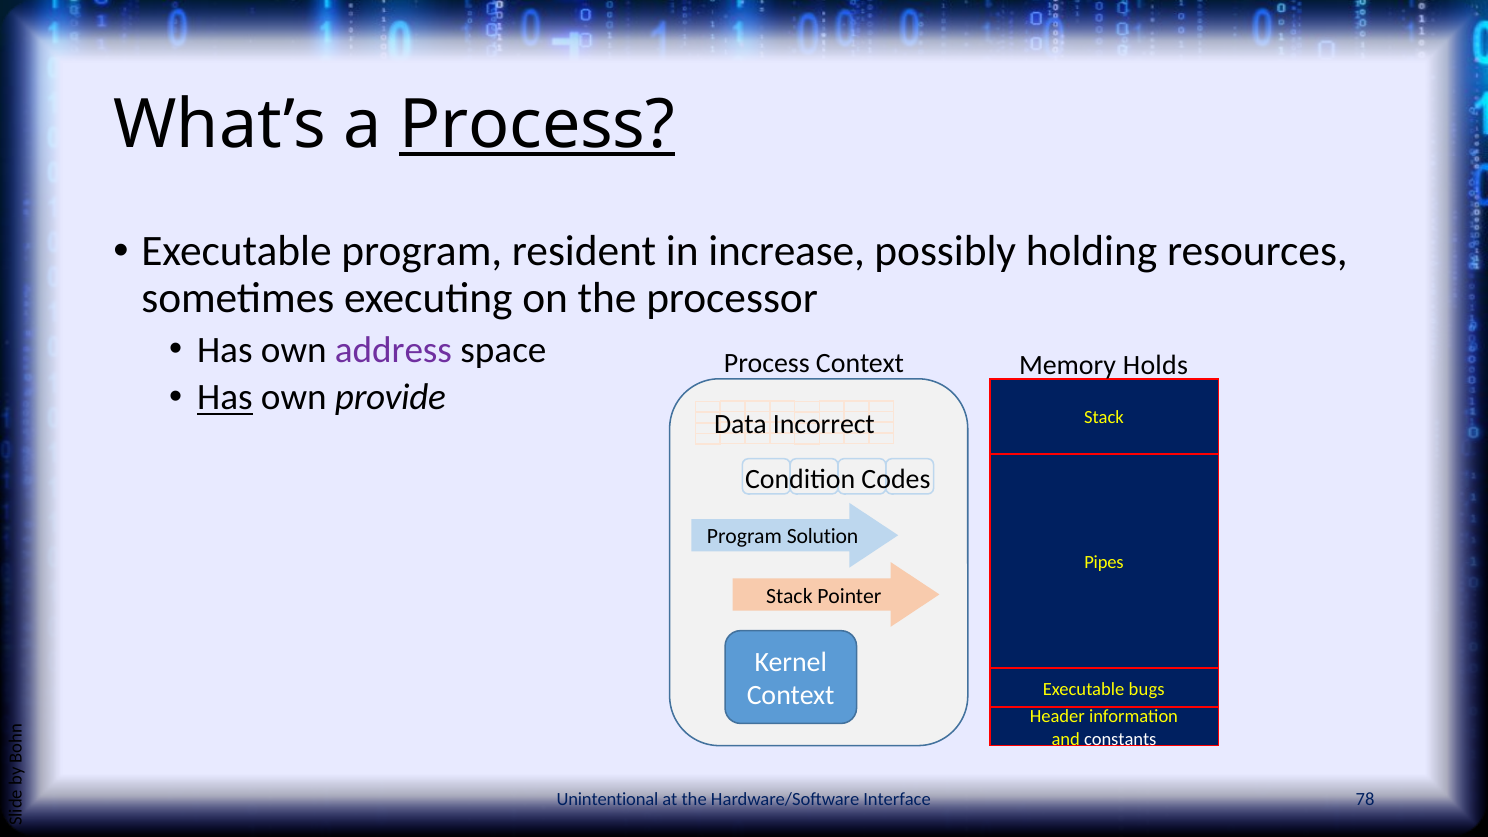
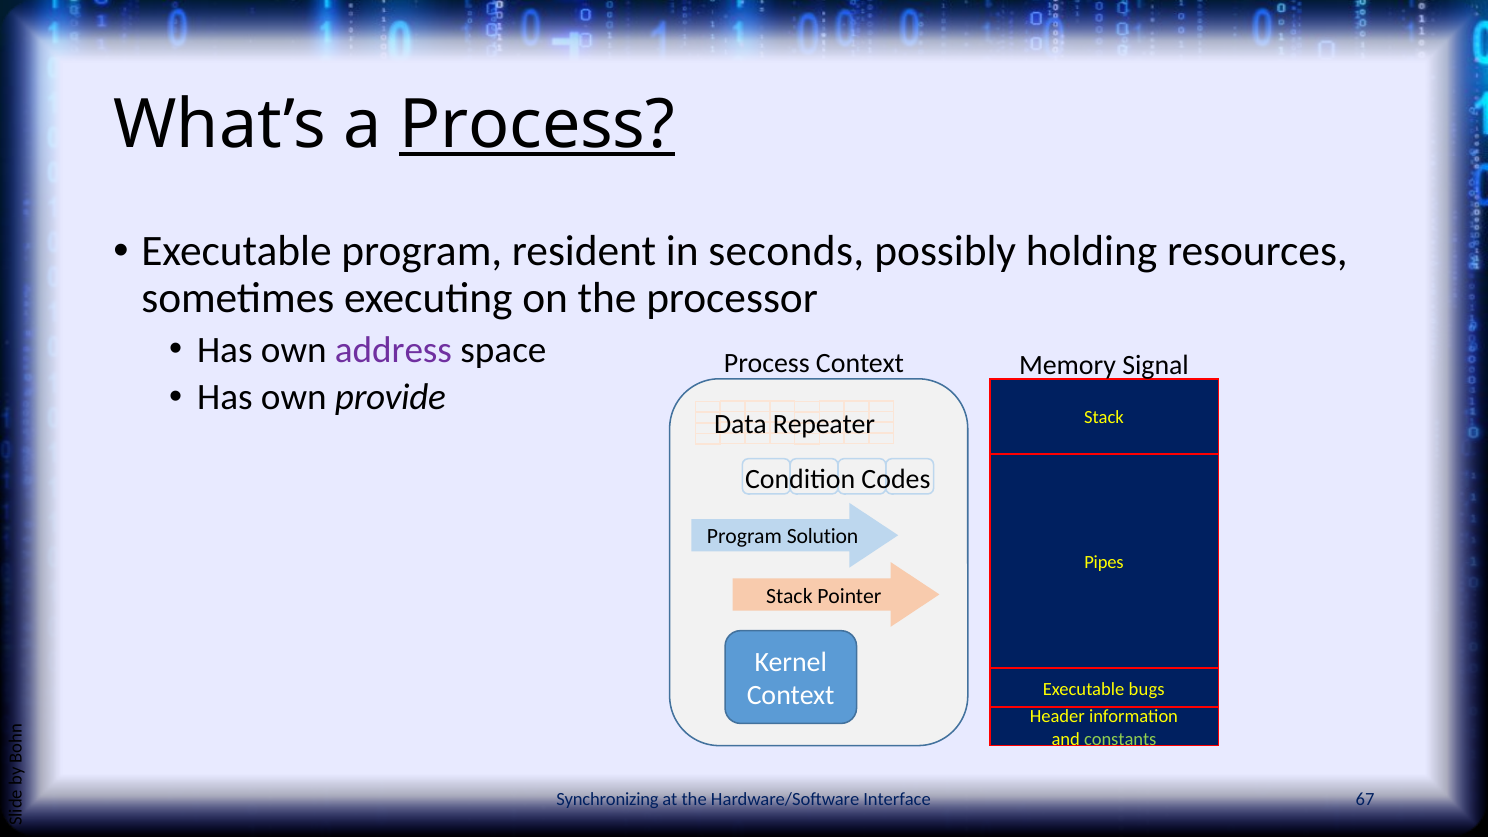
increase: increase -> seconds
Holds: Holds -> Signal
Has at (225, 398) underline: present -> none
Incorrect: Incorrect -> Repeater
constants colour: white -> light green
Unintentional: Unintentional -> Synchronizing
78: 78 -> 67
